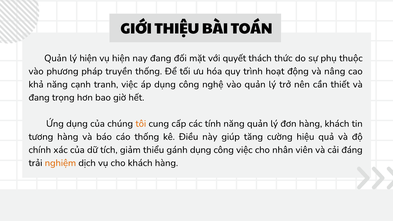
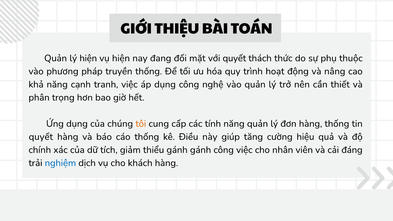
đang at (39, 97): đang -> phân
hàng khách: khách -> thống
tương at (41, 137): tương -> quyết
gánh dụng: dụng -> gánh
nghiệm colour: orange -> blue
